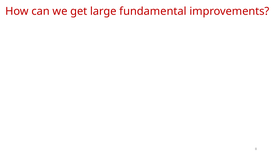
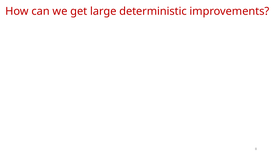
fundamental: fundamental -> deterministic
